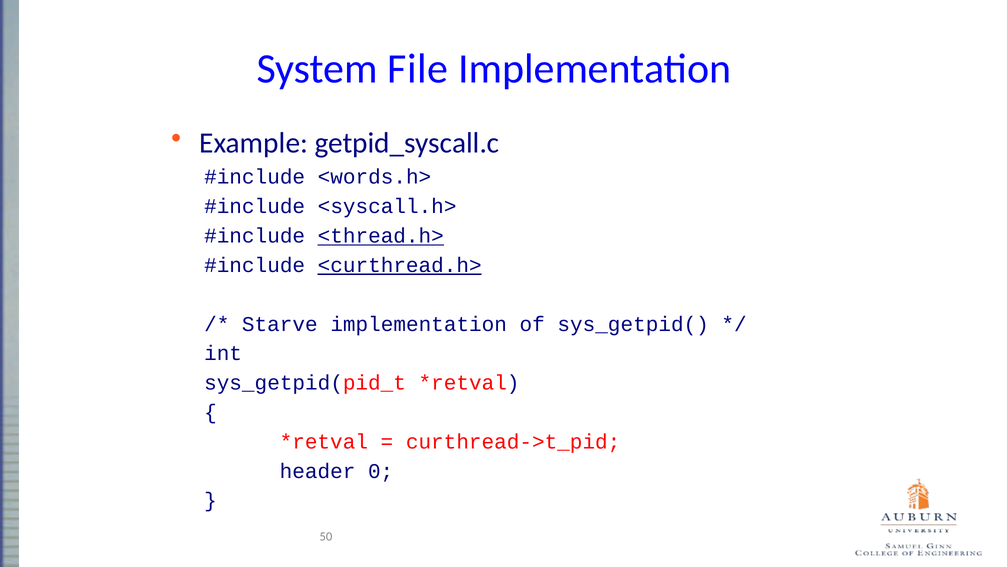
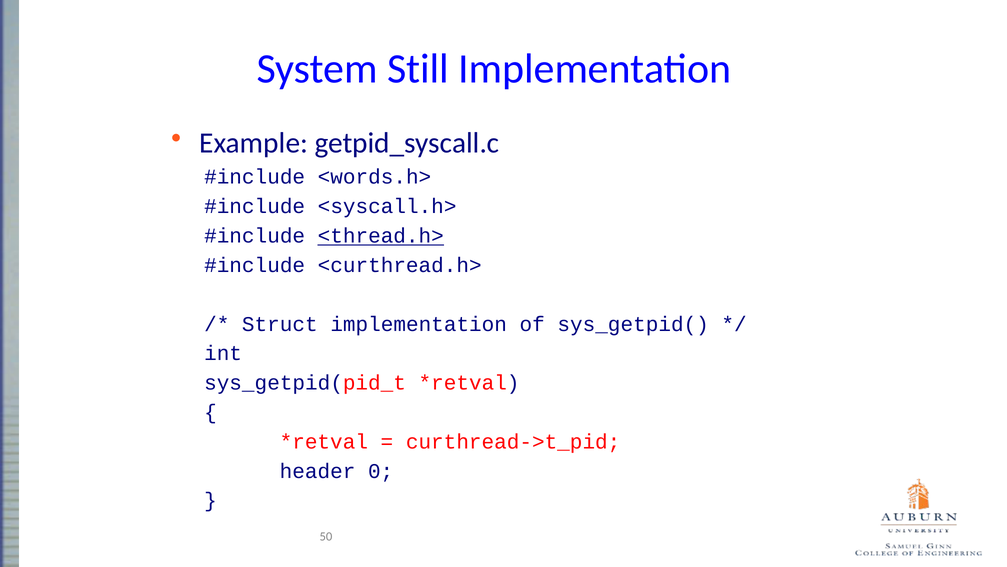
File: File -> Still
<curthread.h> underline: present -> none
Starve: Starve -> Struct
